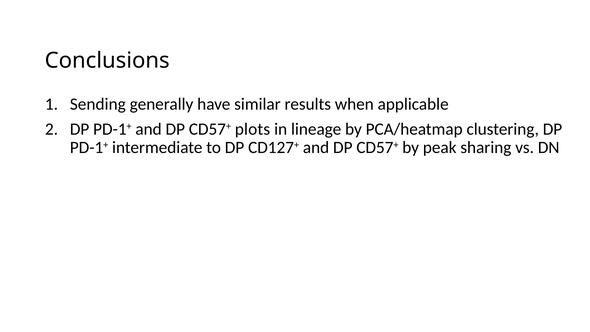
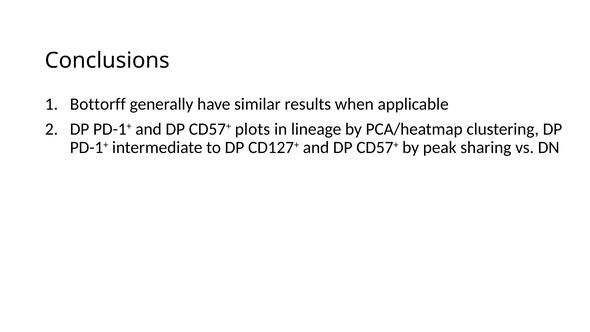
Sending: Sending -> Bottorff
